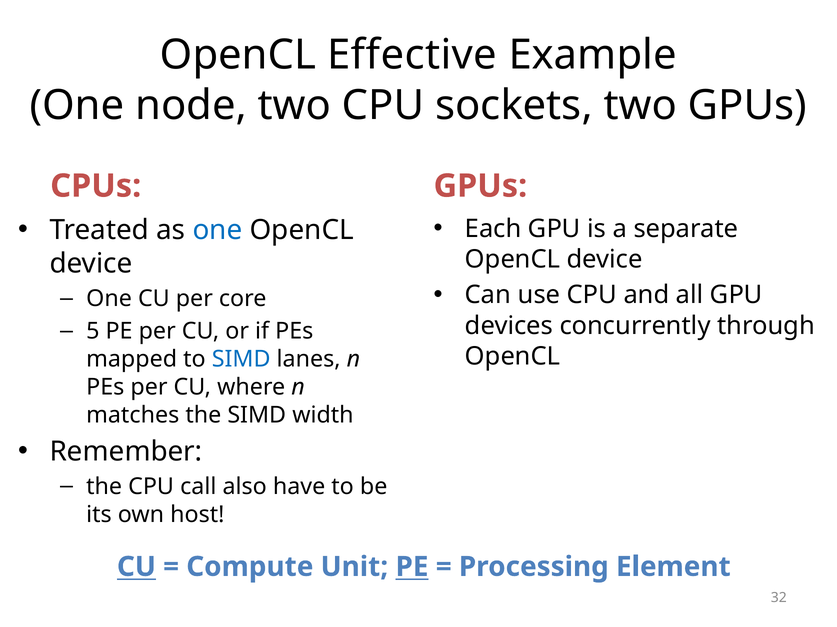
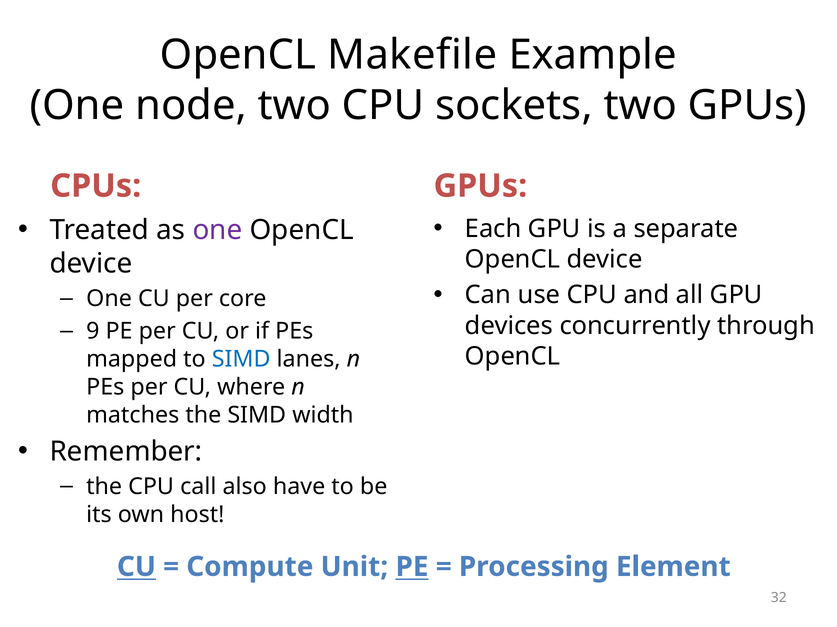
Effective: Effective -> Makefile
one at (217, 231) colour: blue -> purple
5: 5 -> 9
